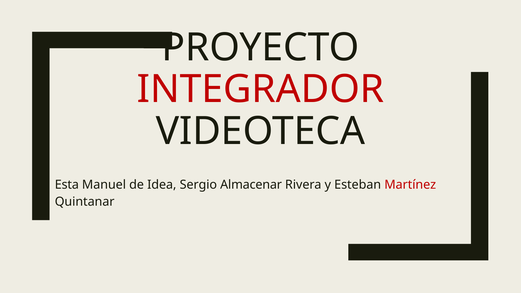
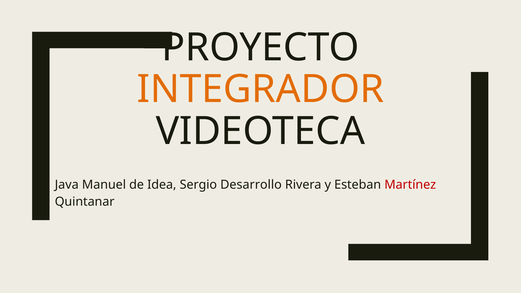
INTEGRADOR colour: red -> orange
Esta: Esta -> Java
Almacenar: Almacenar -> Desarrollo
